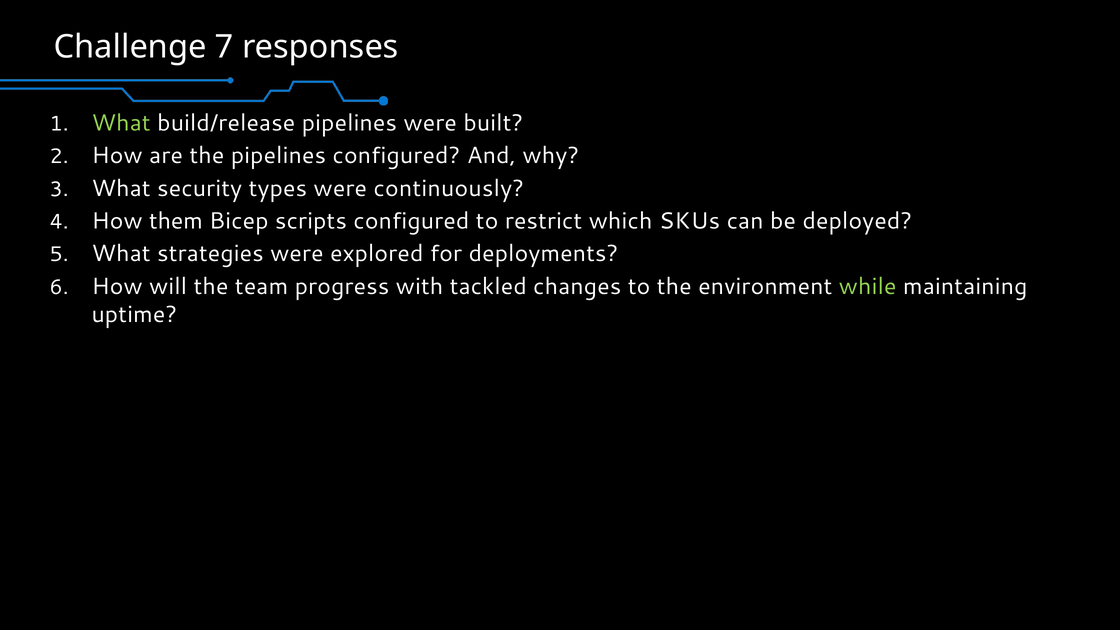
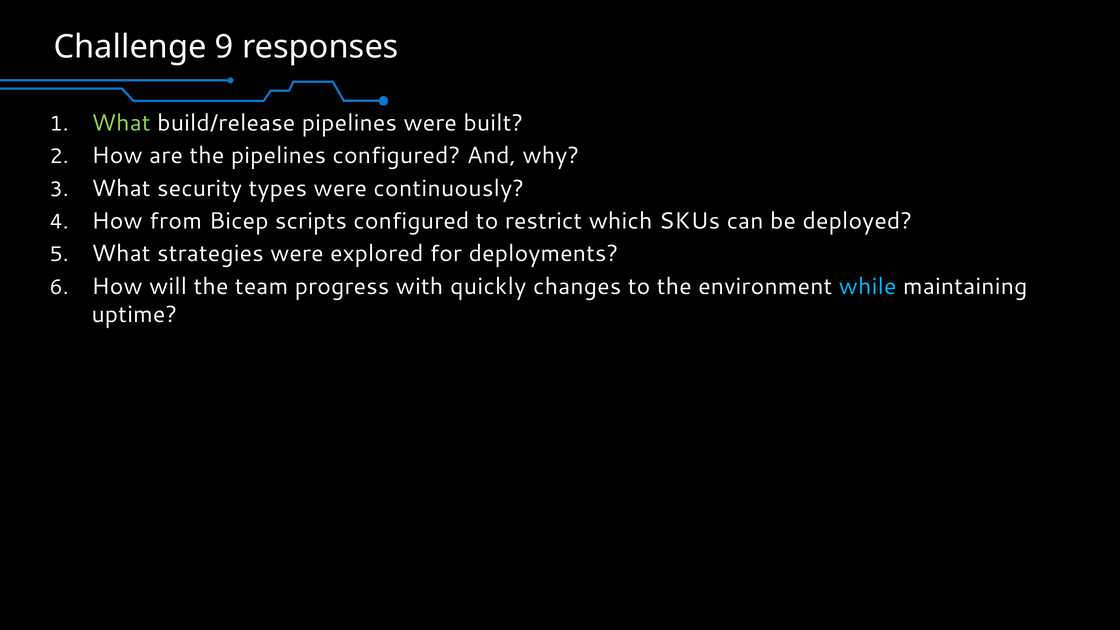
7: 7 -> 9
them: them -> from
tackled: tackled -> quickly
while colour: light green -> light blue
